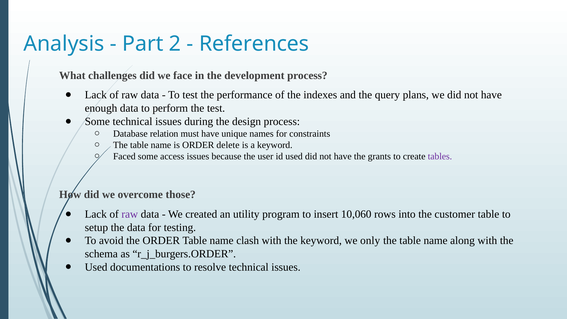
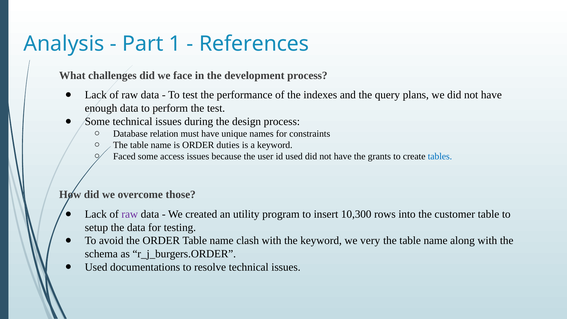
2: 2 -> 1
delete: delete -> duties
tables colour: purple -> blue
10,060: 10,060 -> 10,300
only: only -> very
